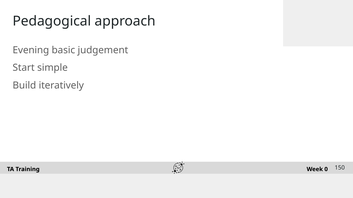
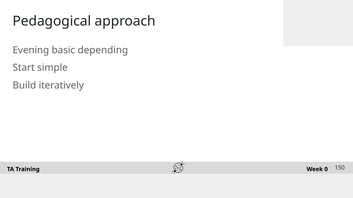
judgement: judgement -> depending
